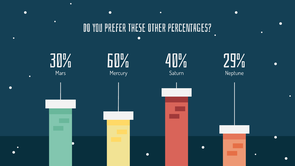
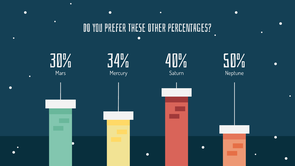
60%: 60% -> 34%
29%: 29% -> 50%
